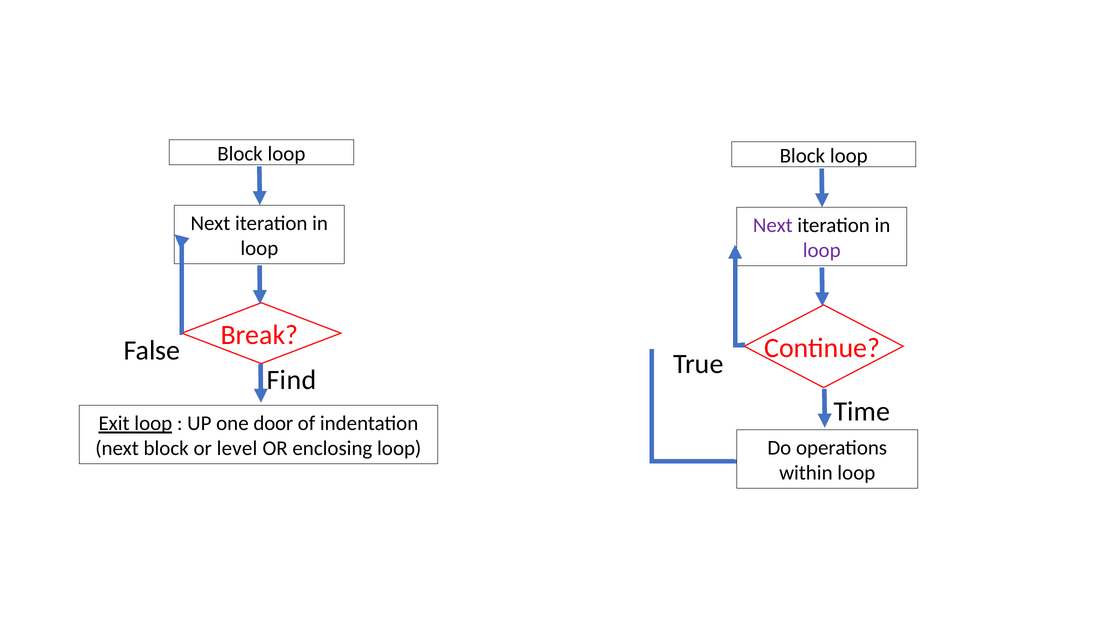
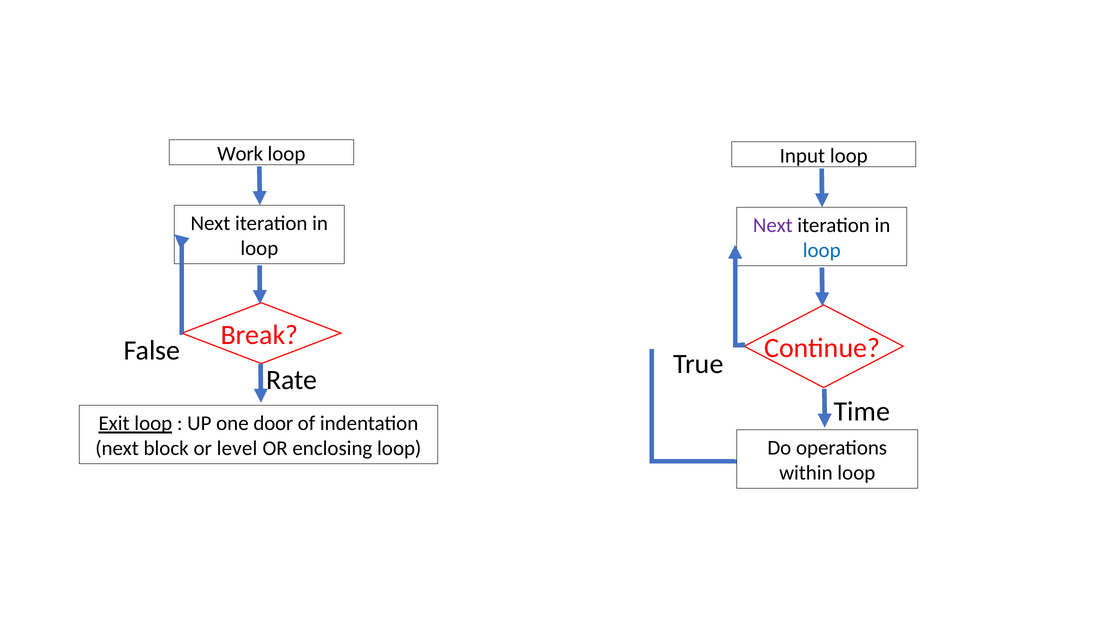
Block at (240, 154): Block -> Work
Block at (802, 156): Block -> Input
loop at (822, 251) colour: purple -> blue
Find: Find -> Rate
